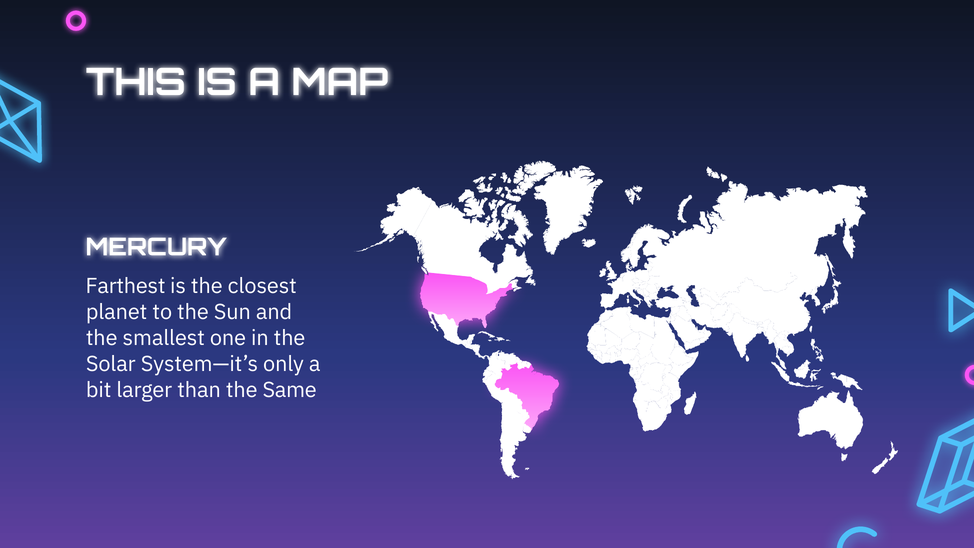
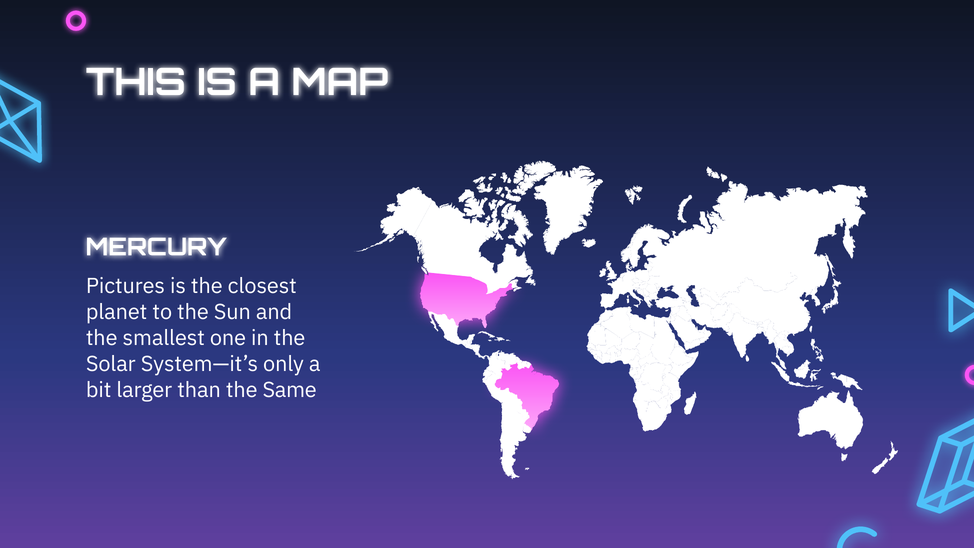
Farthest: Farthest -> Pictures
